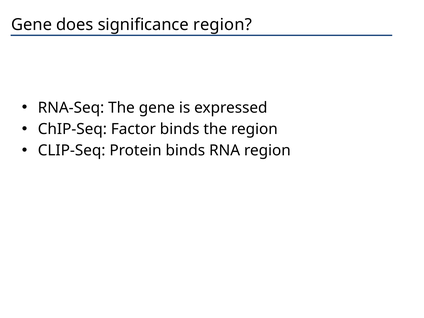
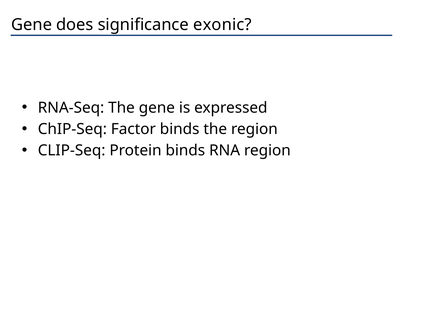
significance region: region -> exonic
